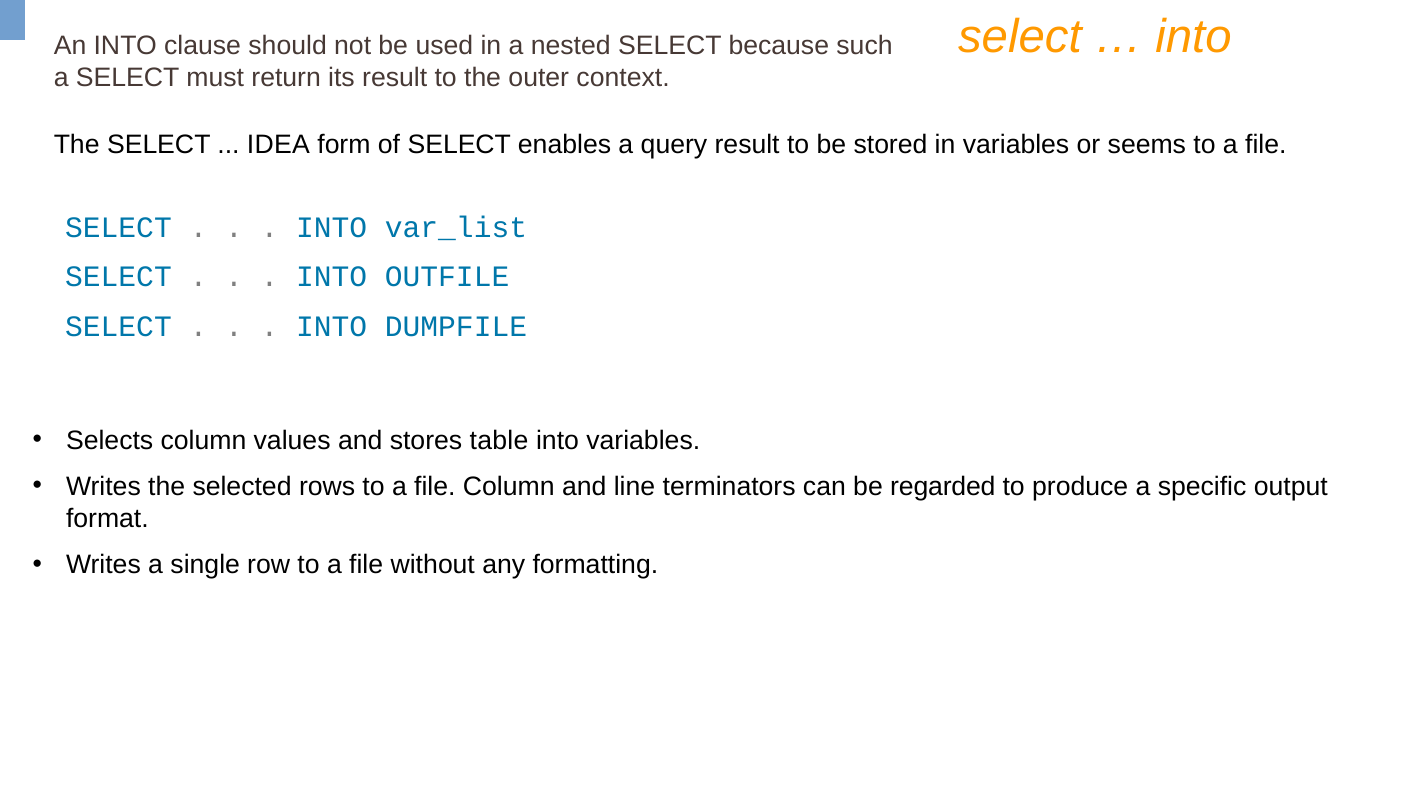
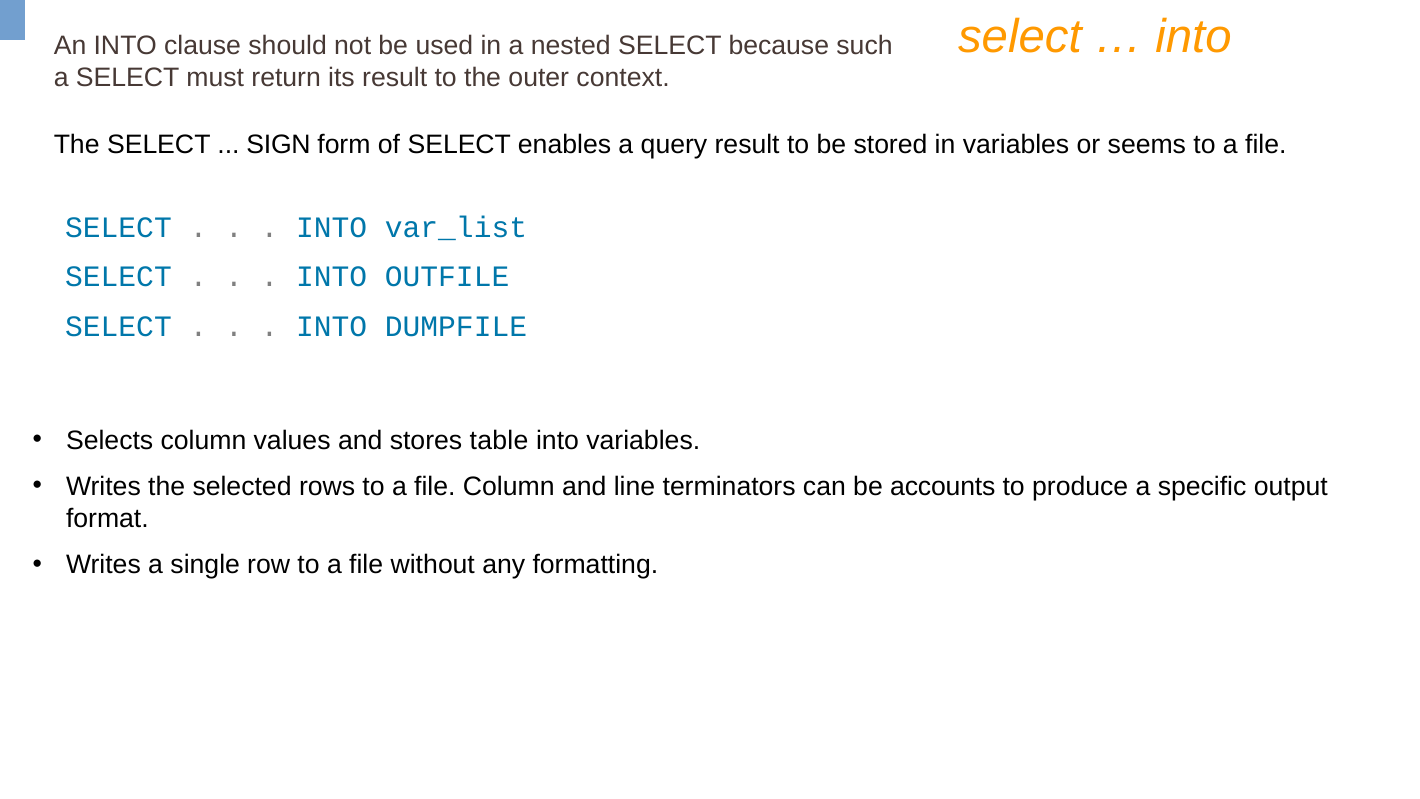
IDEA: IDEA -> SIGN
regarded: regarded -> accounts
